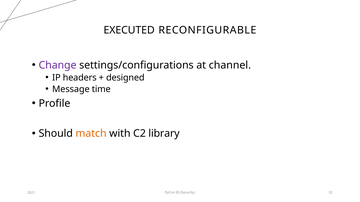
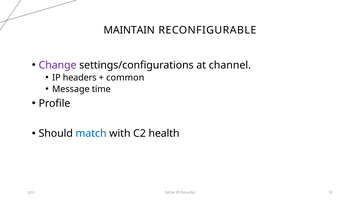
EXECUTED: EXECUTED -> MAINTAIN
designed: designed -> common
match colour: orange -> blue
library: library -> health
